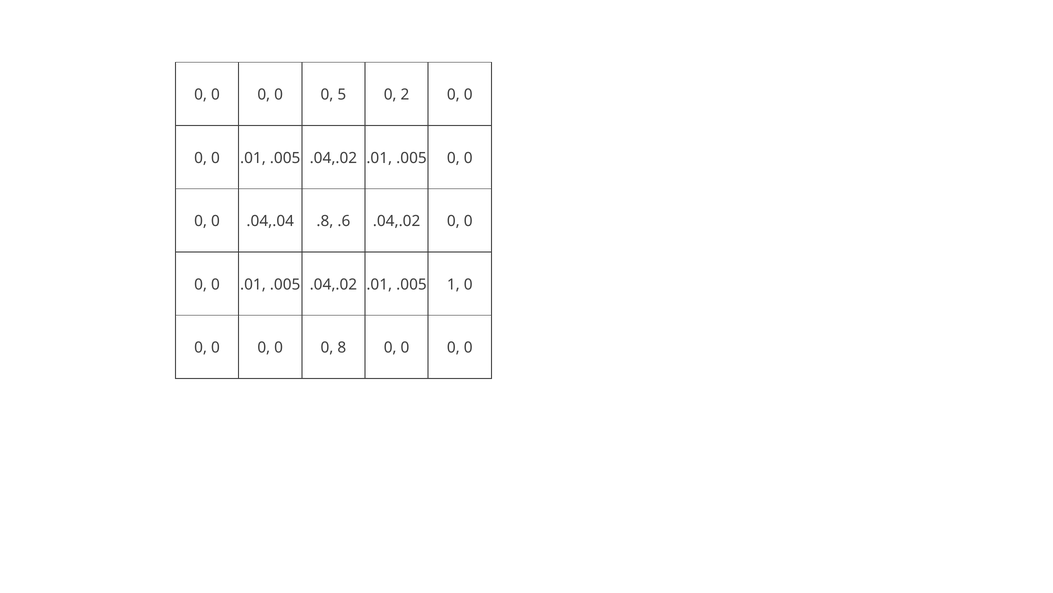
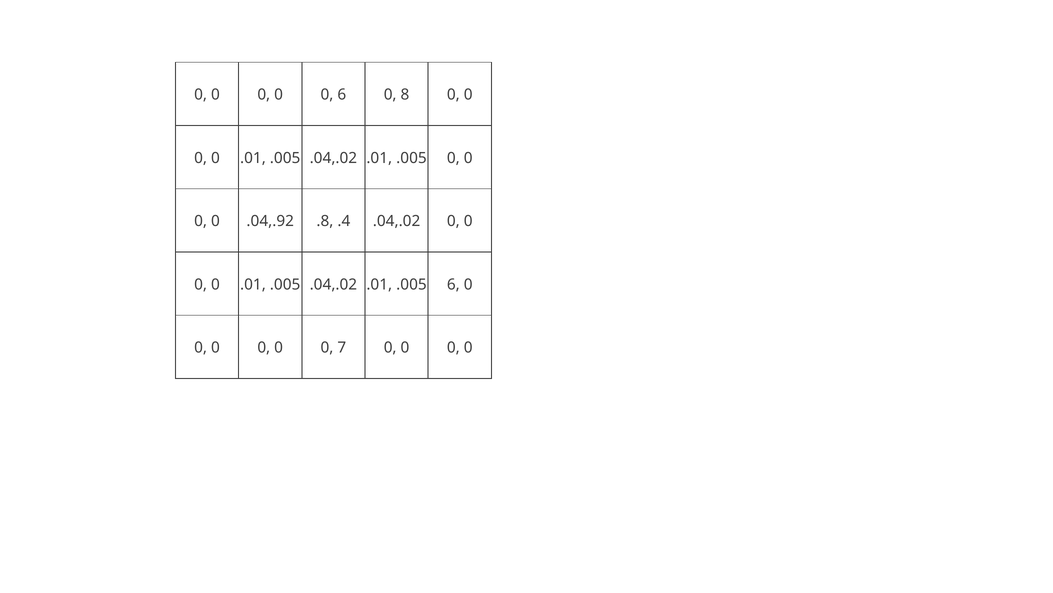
0 5: 5 -> 6
2: 2 -> 8
.04,.04: .04,.04 -> .04,.92
.6: .6 -> .4
.005 1: 1 -> 6
8: 8 -> 7
